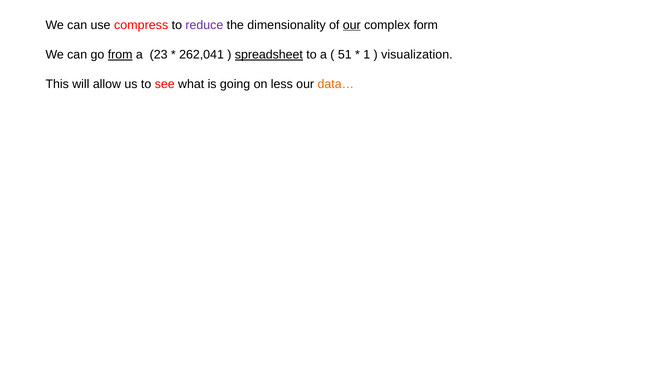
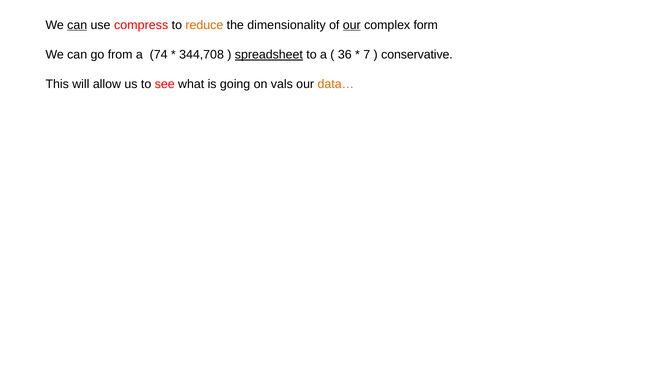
can at (77, 25) underline: none -> present
reduce colour: purple -> orange
from underline: present -> none
23: 23 -> 74
262,041: 262,041 -> 344,708
51: 51 -> 36
1: 1 -> 7
visualization: visualization -> conservative
less: less -> vals
